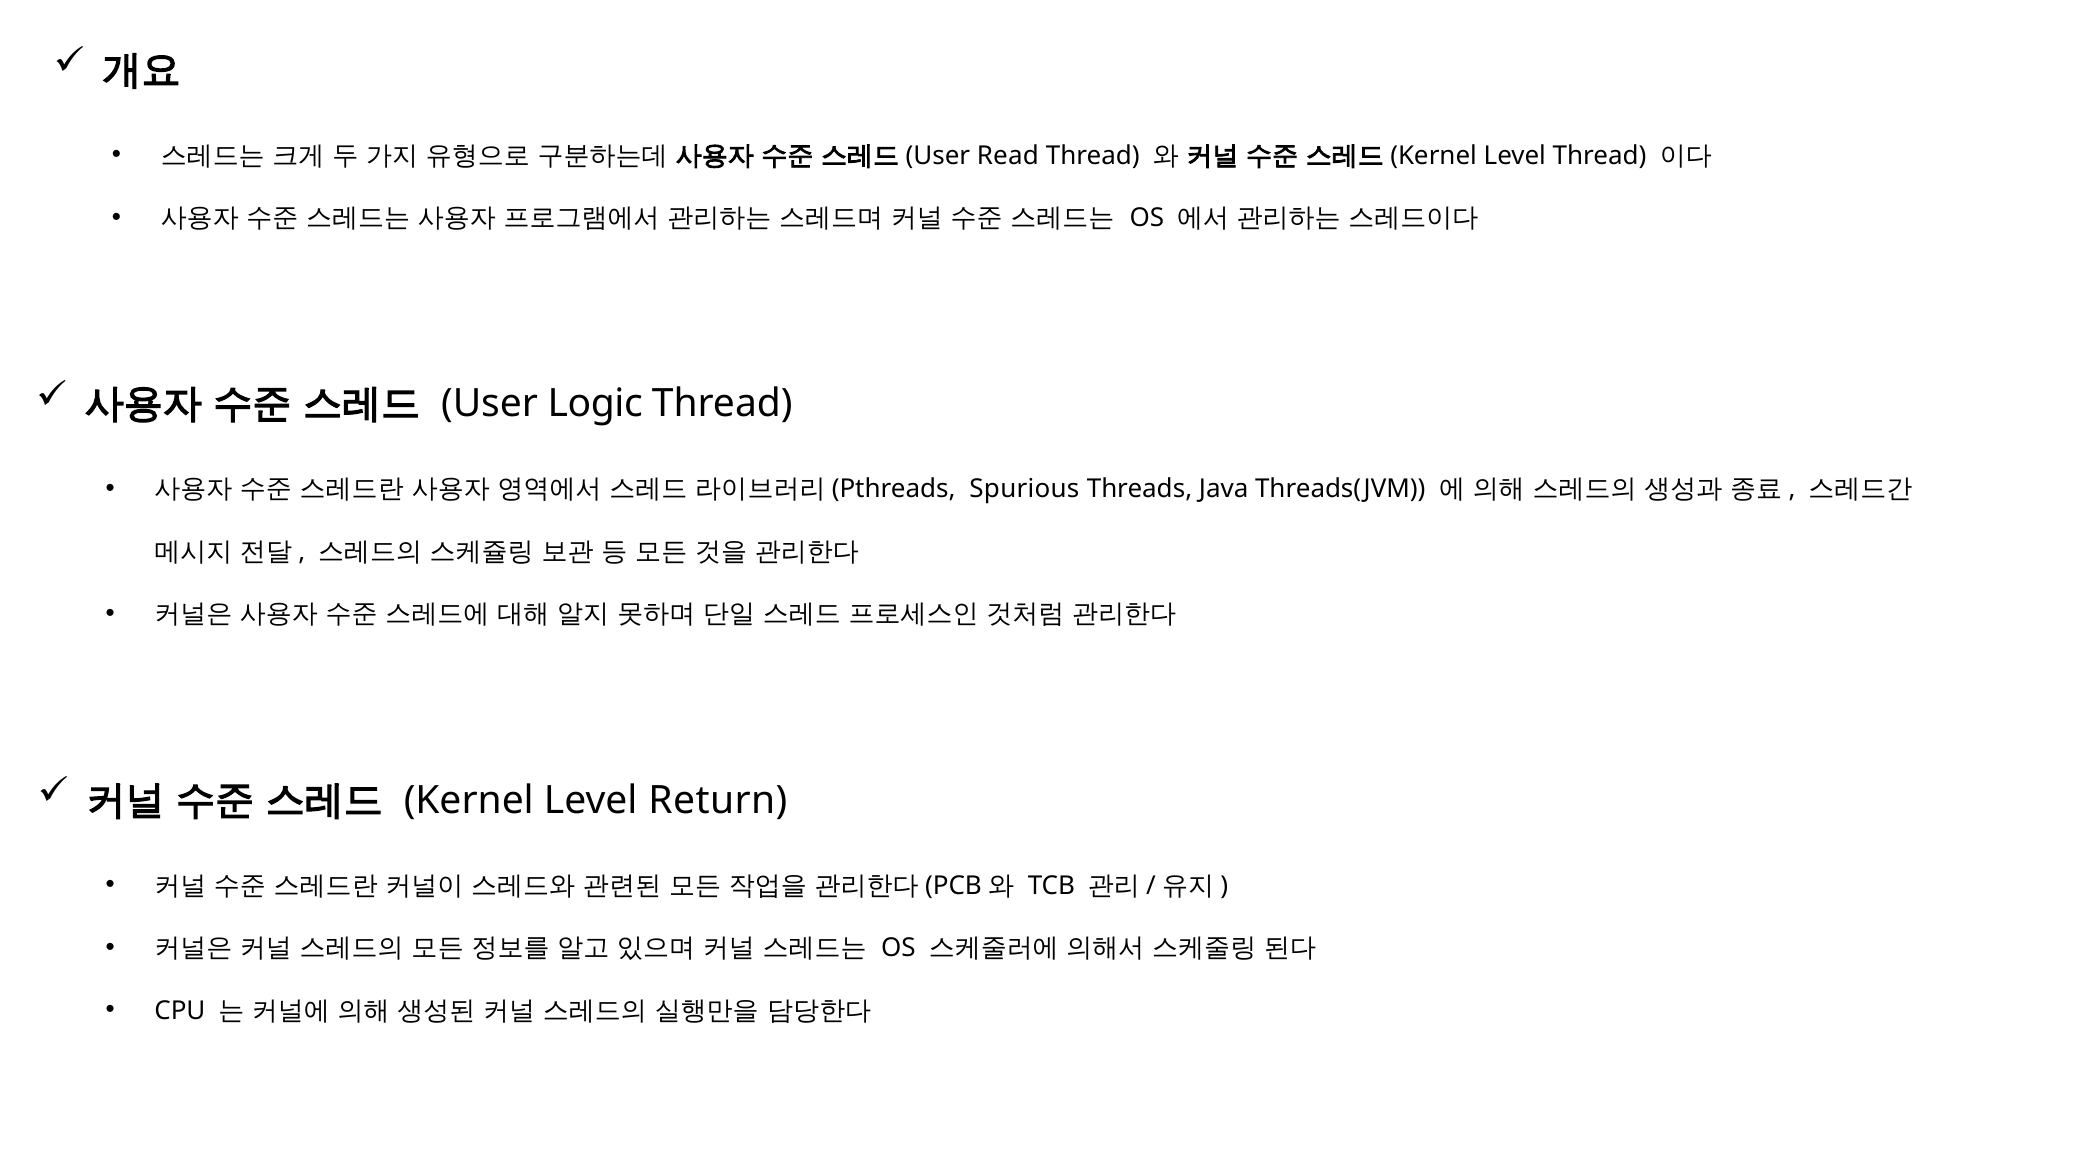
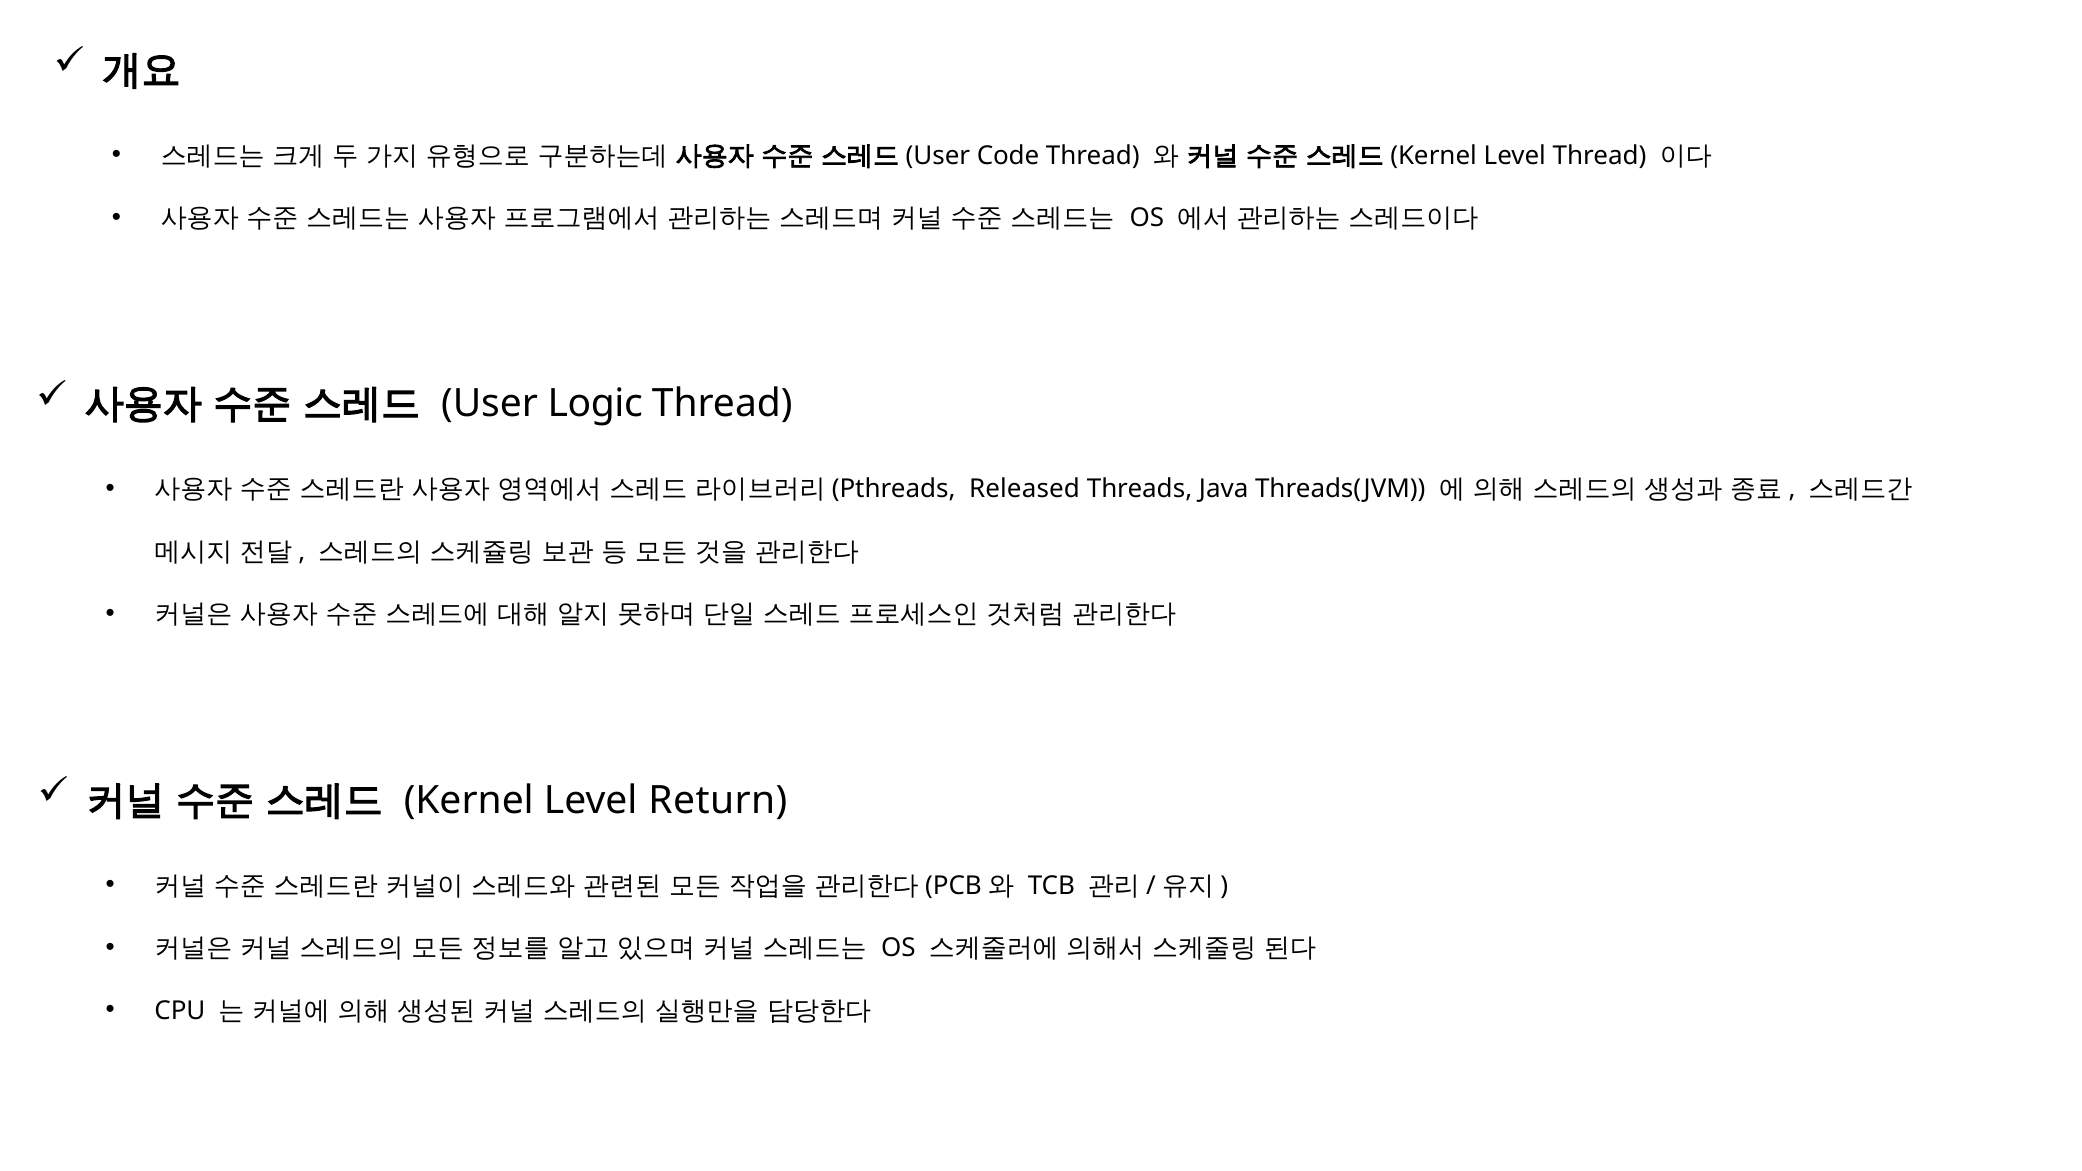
Read: Read -> Code
Spurious: Spurious -> Released
